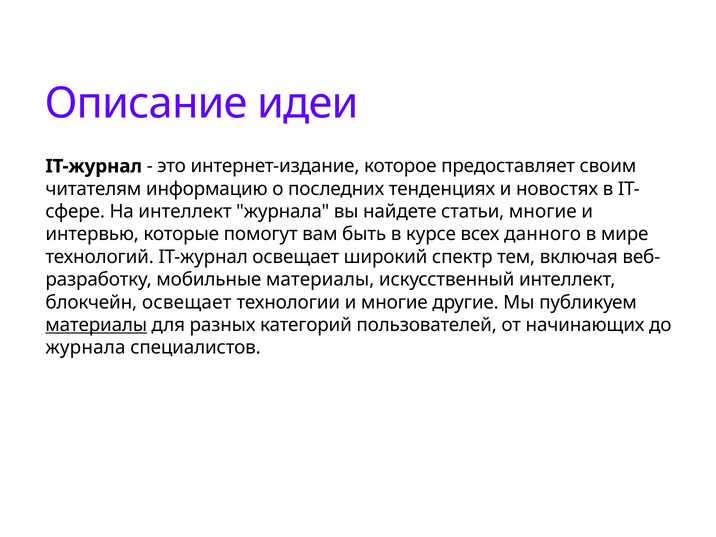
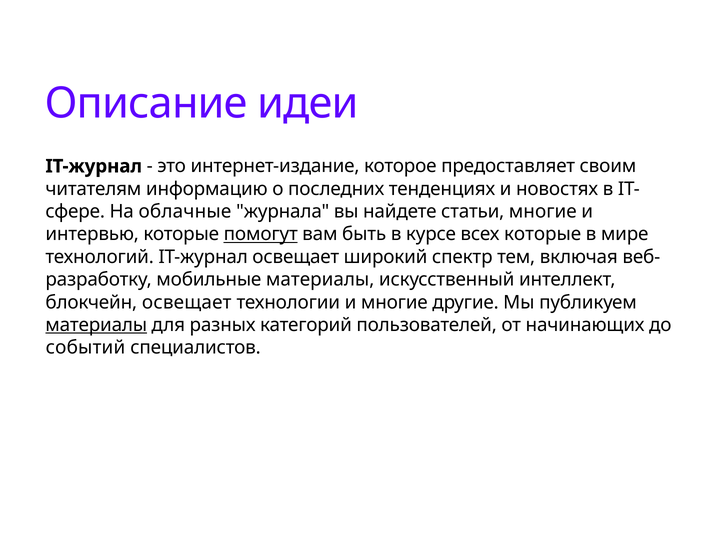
На интеллект: интеллект -> облачные
помогут underline: none -> present
всех данного: данного -> которые
журнала at (86, 348): журнала -> событий
